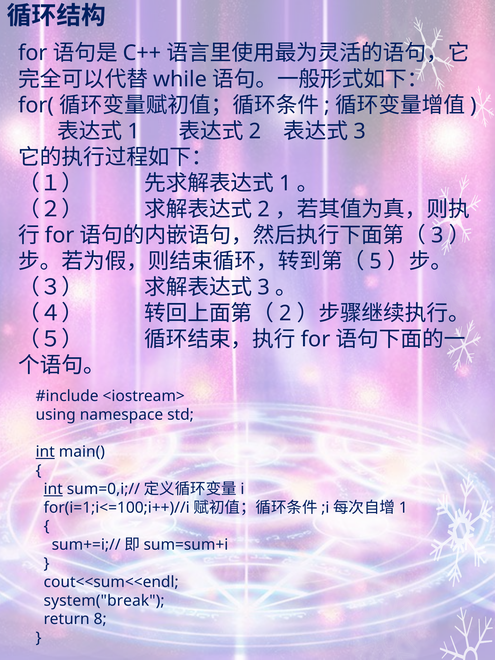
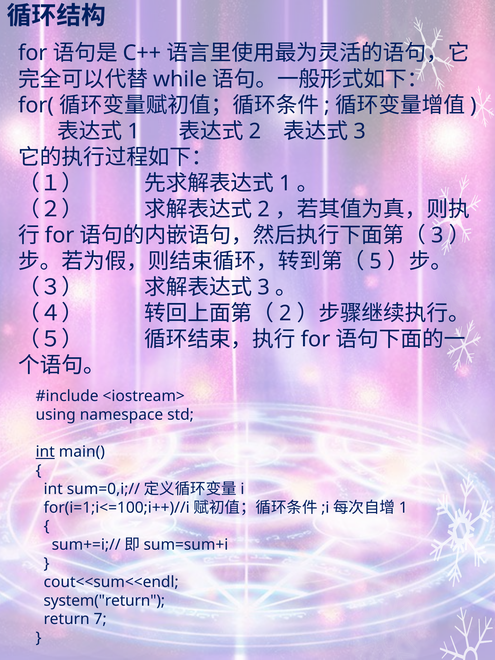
int at (53, 489) underline: present -> none
system("break: system("break -> system("return
8: 8 -> 7
